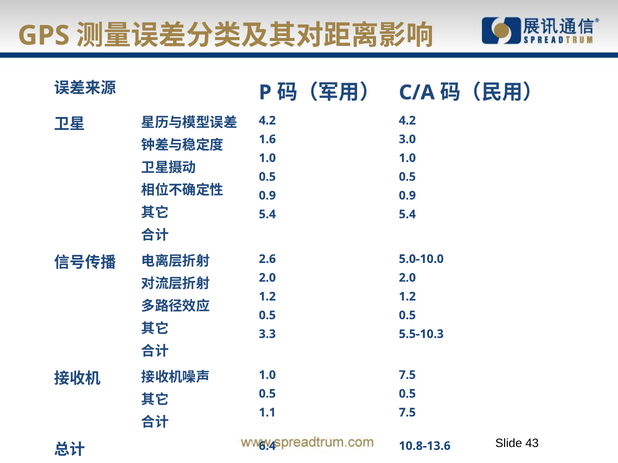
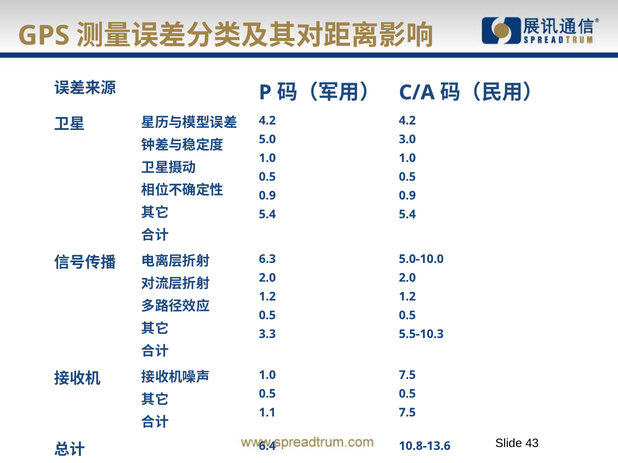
1.6: 1.6 -> 5.0
2.6: 2.6 -> 6.3
